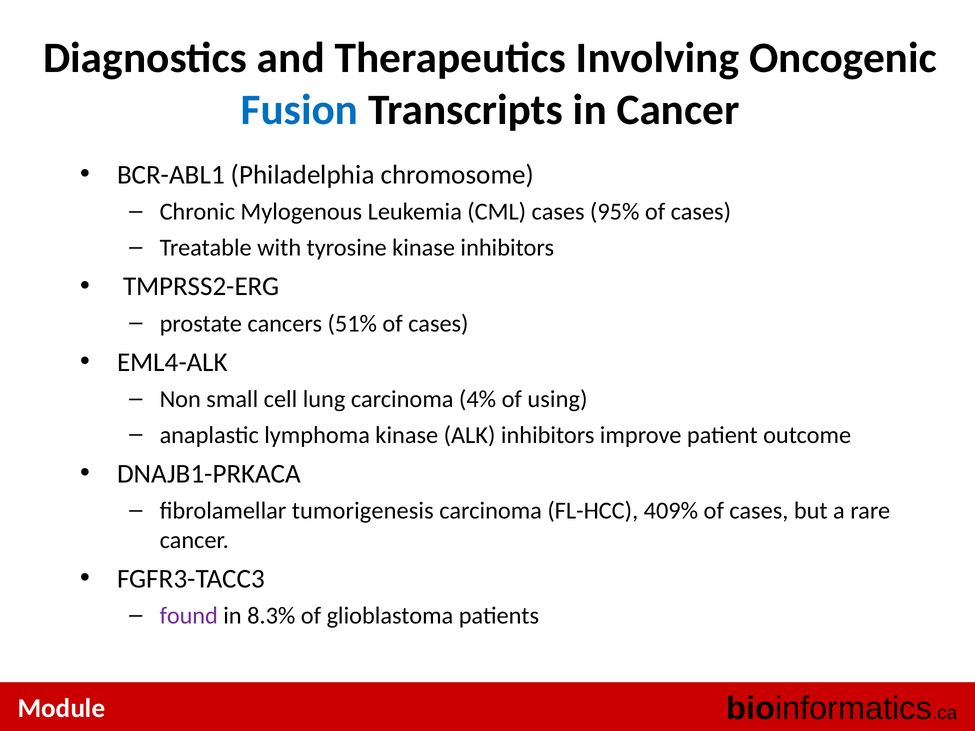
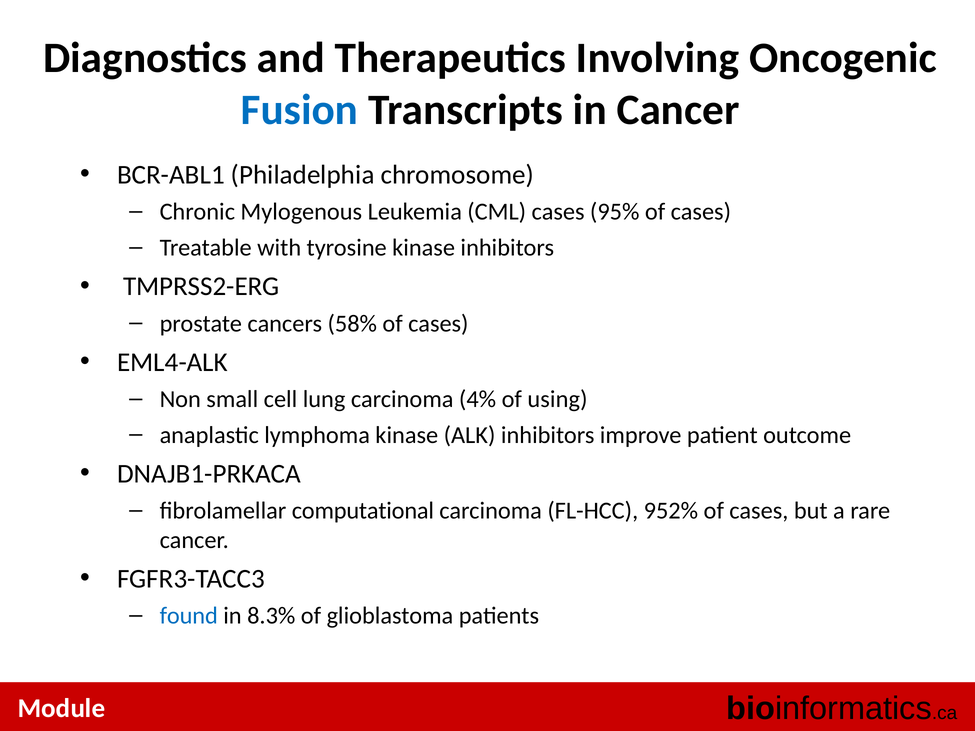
51%: 51% -> 58%
tumorigenesis: tumorigenesis -> computational
409%: 409% -> 952%
found colour: purple -> blue
